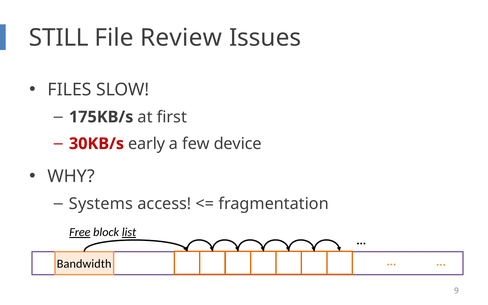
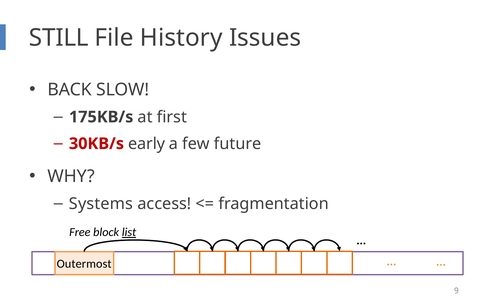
Review: Review -> History
FILES: FILES -> BACK
device: device -> future
Free underline: present -> none
Bandwidth: Bandwidth -> Outermost
